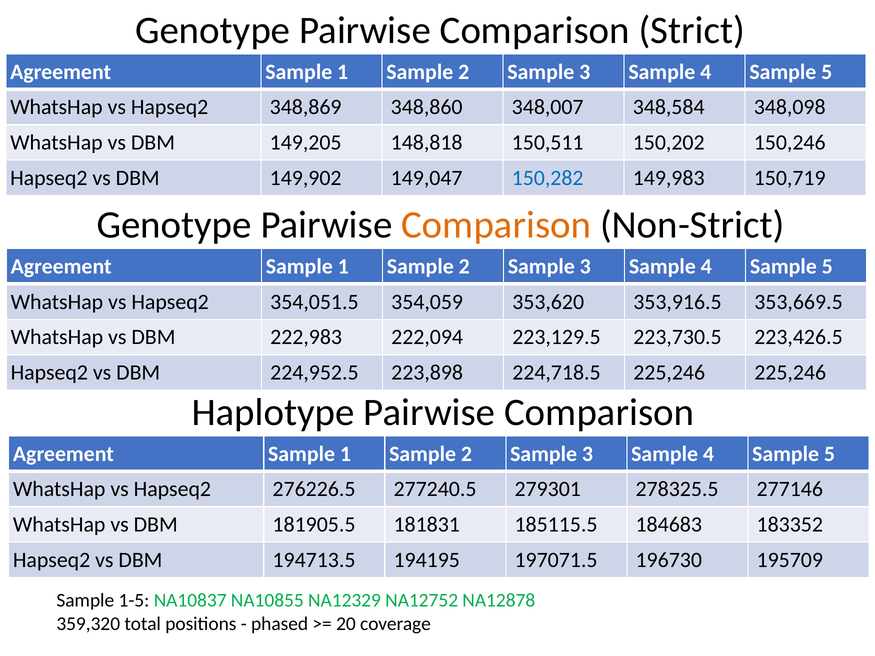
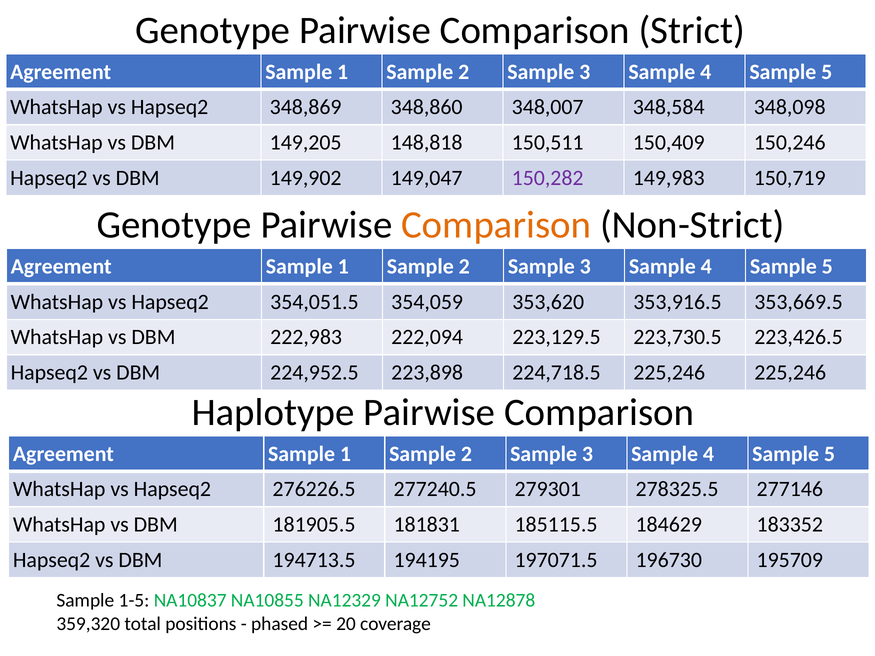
150,202: 150,202 -> 150,409
150,282 colour: blue -> purple
184683: 184683 -> 184629
